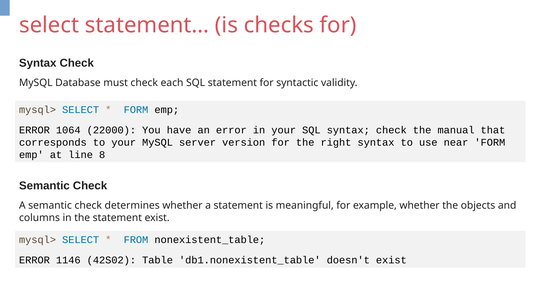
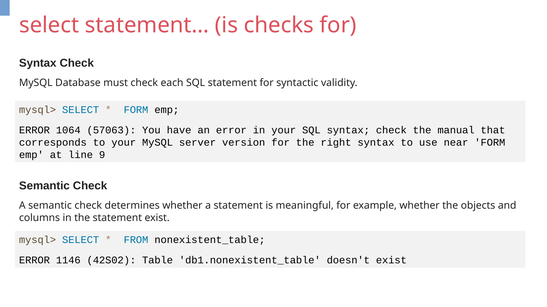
22000: 22000 -> 57063
8: 8 -> 9
